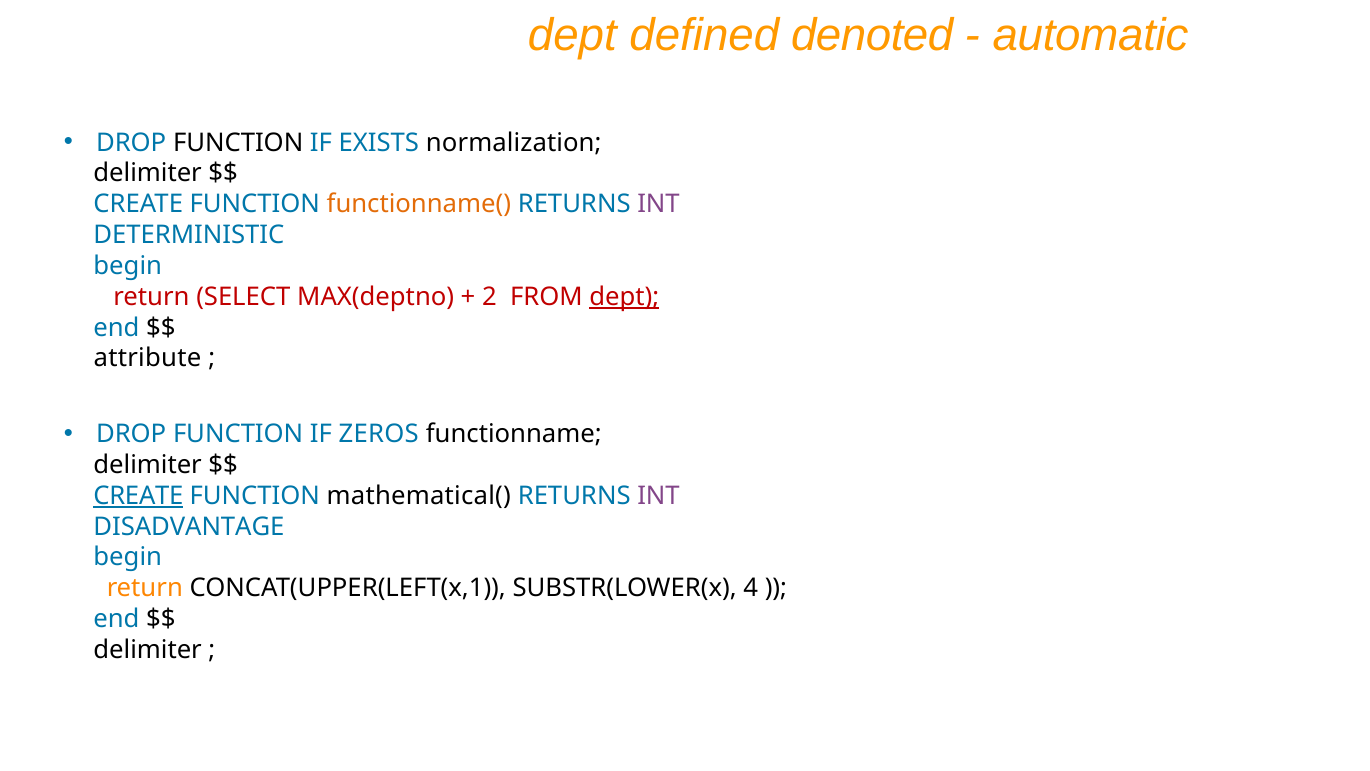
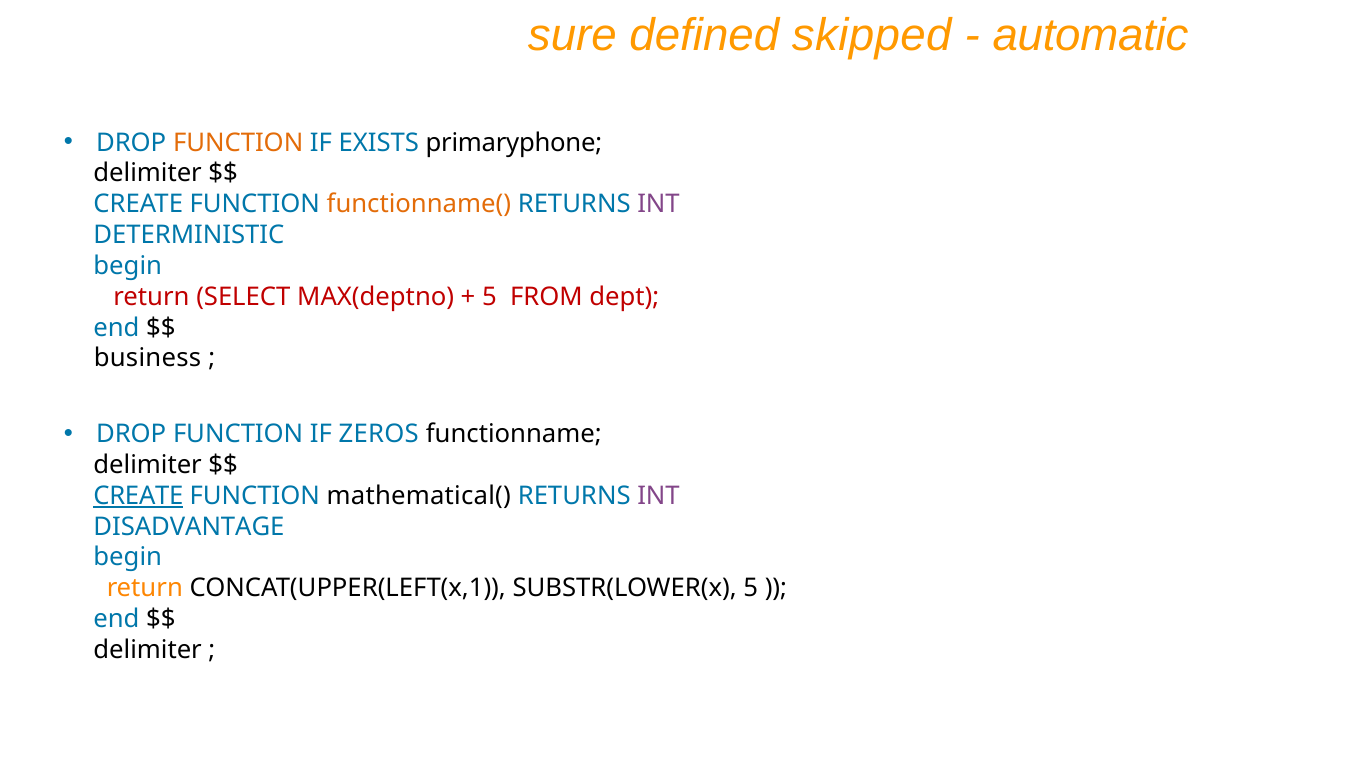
dept at (572, 36): dept -> sure
denoted: denoted -> skipped
FUNCTION at (238, 143) colour: black -> orange
normalization: normalization -> primaryphone
2 at (489, 297): 2 -> 5
dept at (624, 297) underline: present -> none
attribute: attribute -> business
SUBSTR(LOWER(x 4: 4 -> 5
